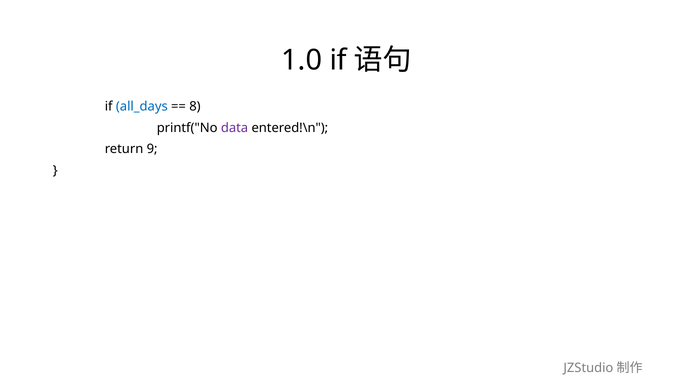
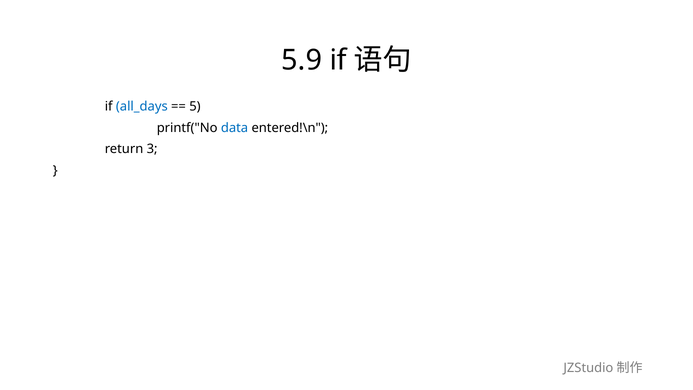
1.0: 1.0 -> 5.9
8: 8 -> 5
data colour: purple -> blue
9: 9 -> 3
